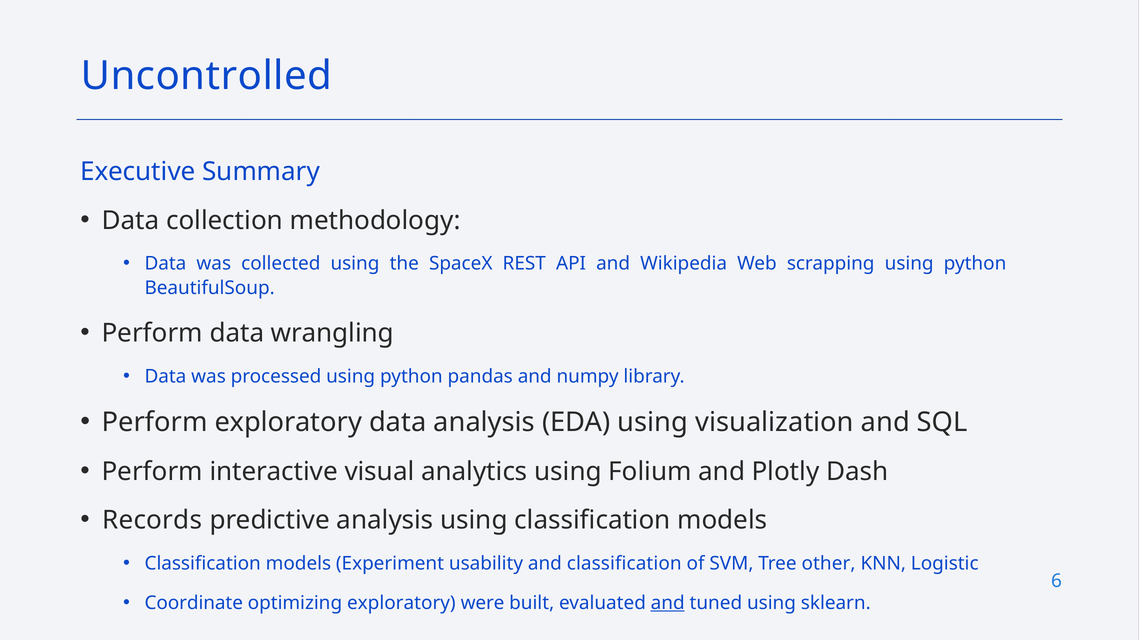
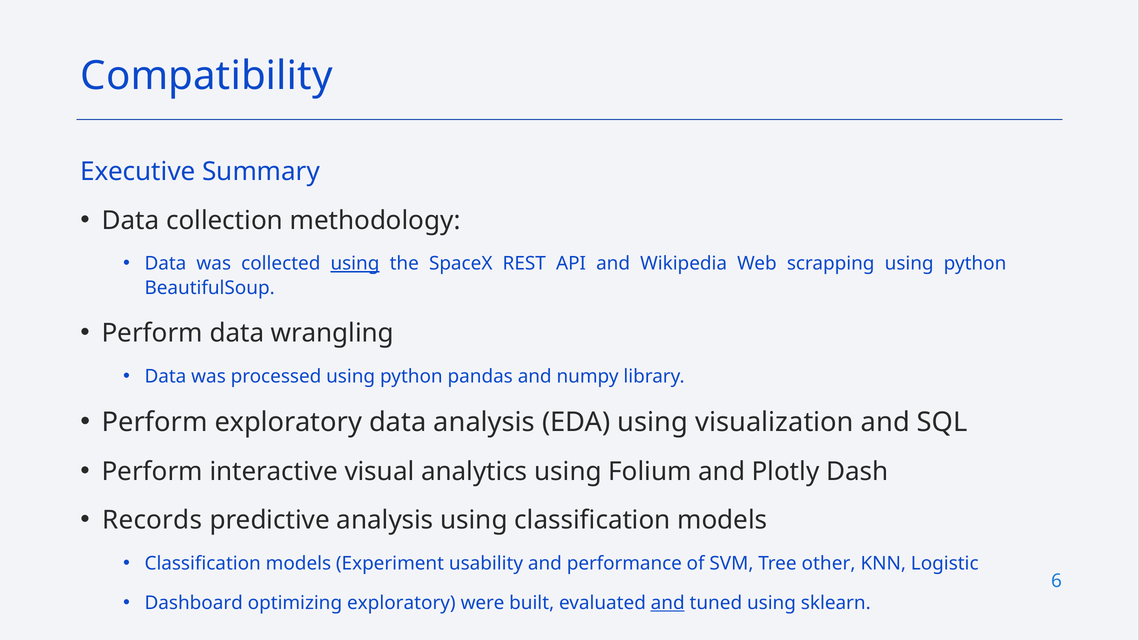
Uncontrolled: Uncontrolled -> Compatibility
using at (355, 264) underline: none -> present
and classification: classification -> performance
Coordinate: Coordinate -> Dashboard
